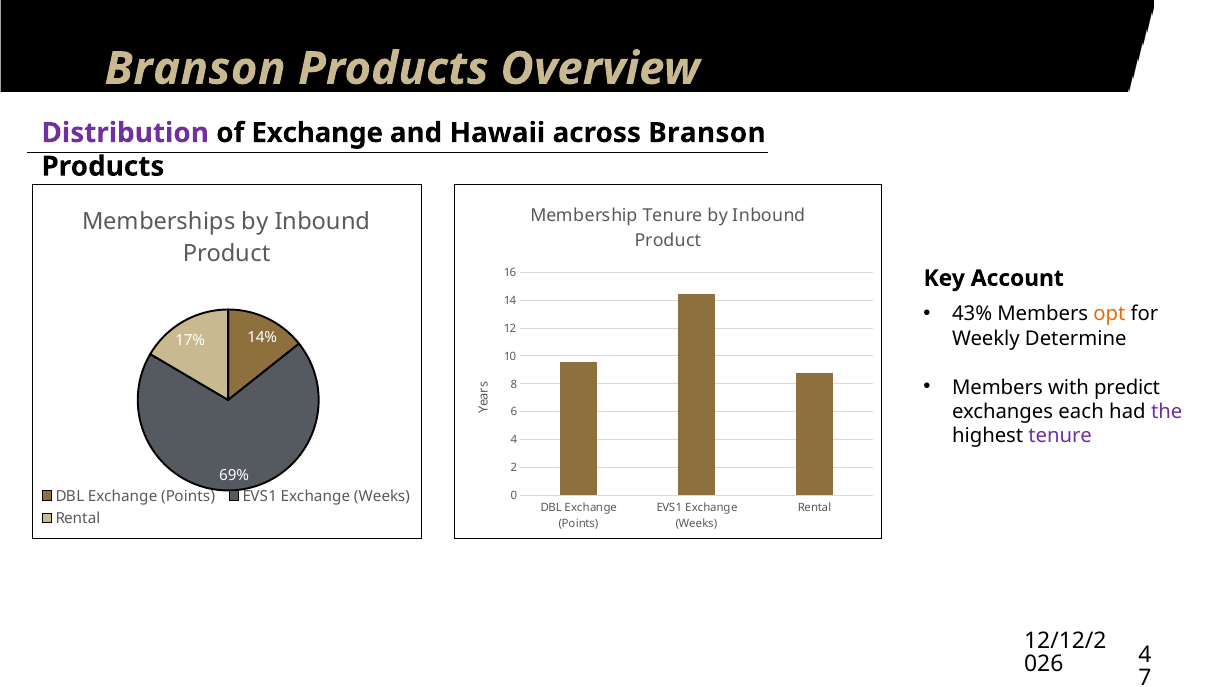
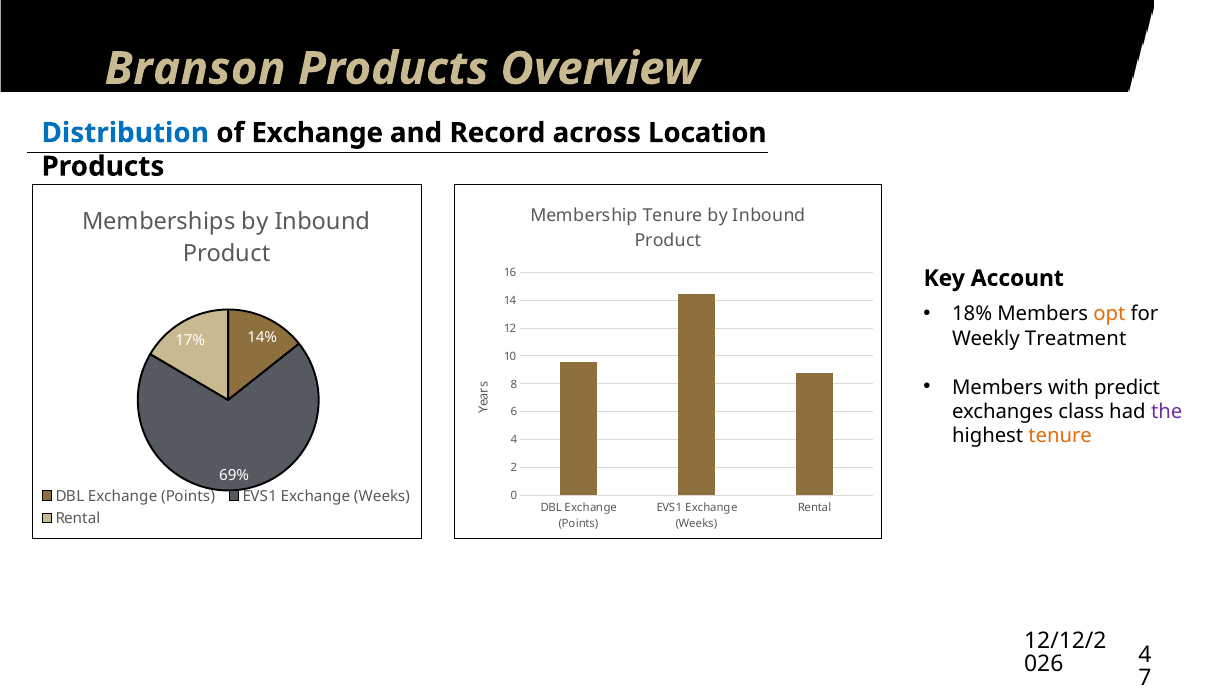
Distribution colour: purple -> blue
Hawaii: Hawaii -> Record
across Branson: Branson -> Location
43%: 43% -> 18%
Determine: Determine -> Treatment
each: each -> class
tenure at (1060, 436) colour: purple -> orange
